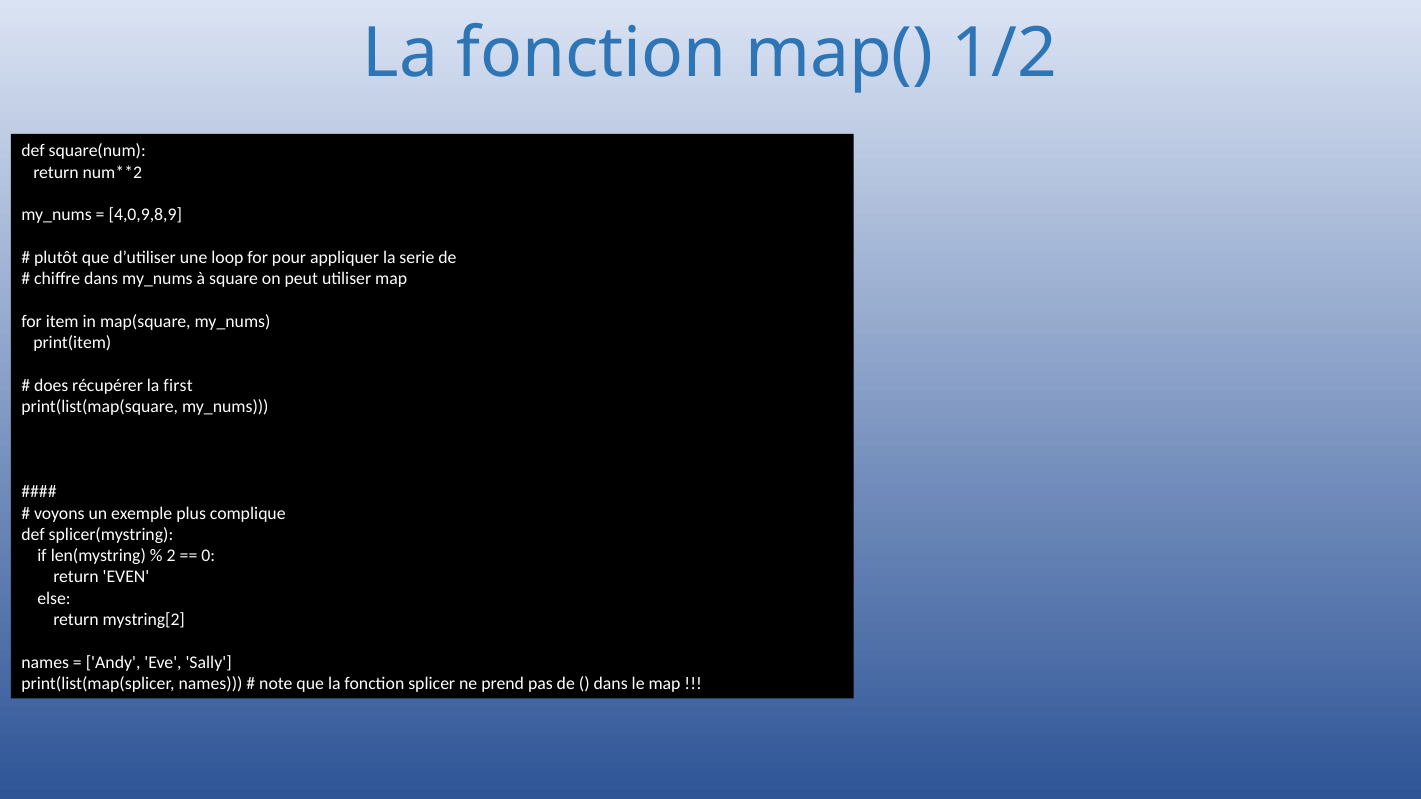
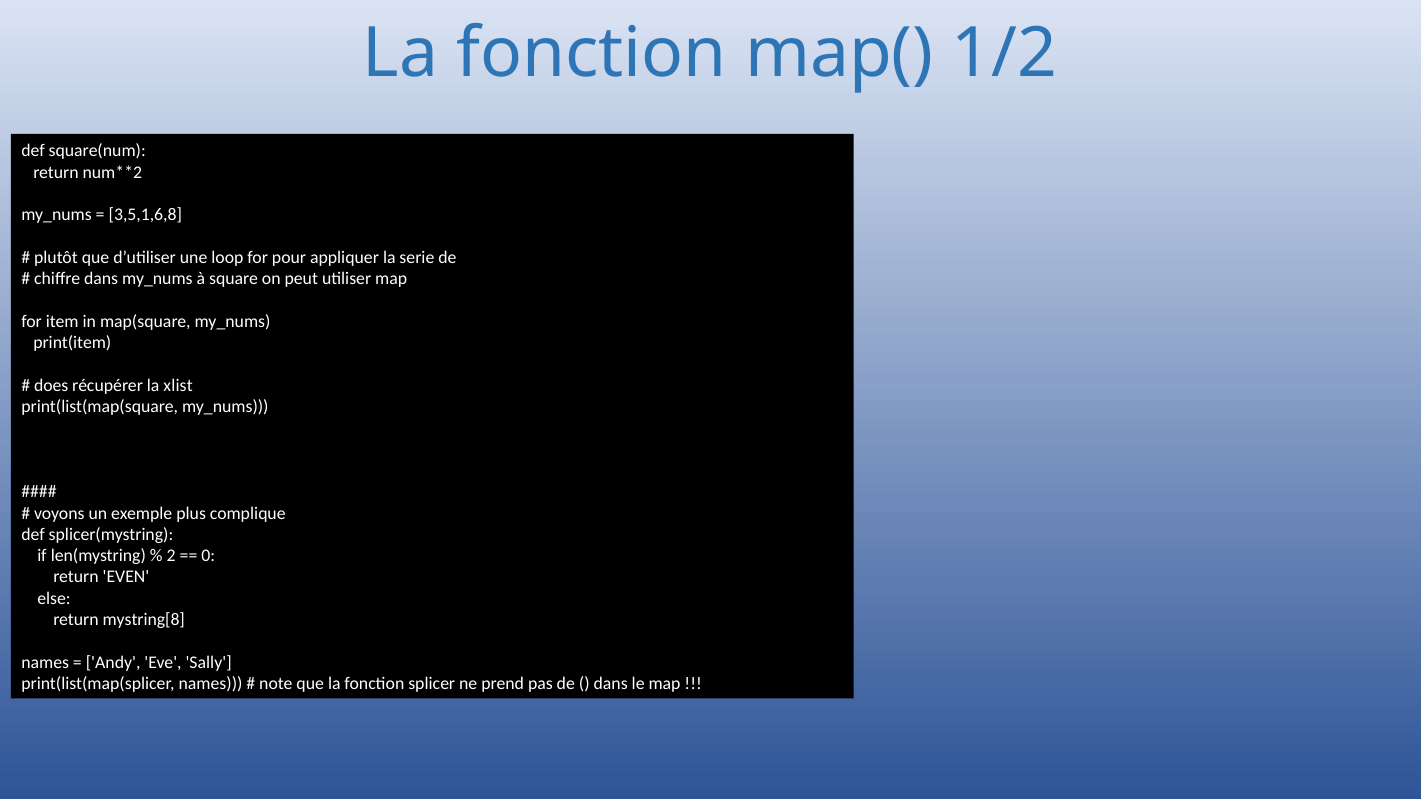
4,0,9,8,9: 4,0,9,8,9 -> 3,5,1,6,8
first: first -> xlist
mystring[2: mystring[2 -> mystring[8
